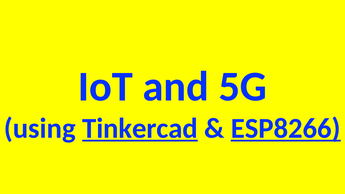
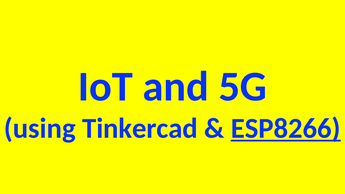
Tinkercad underline: present -> none
